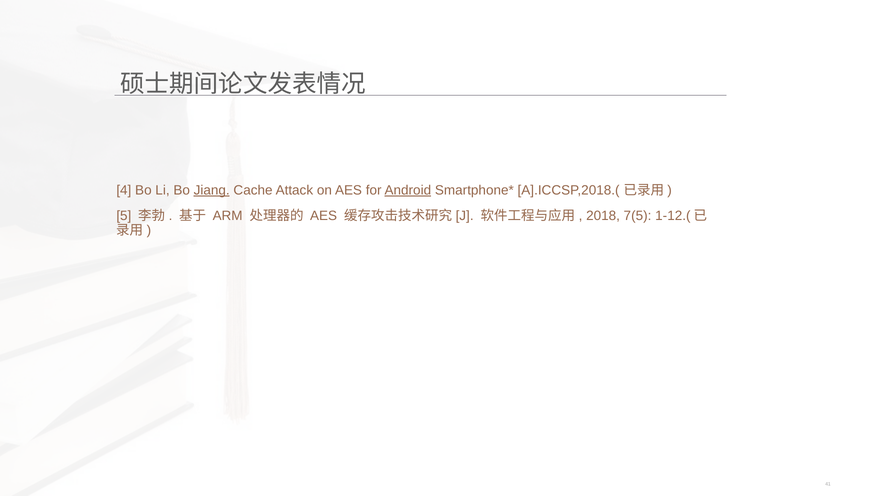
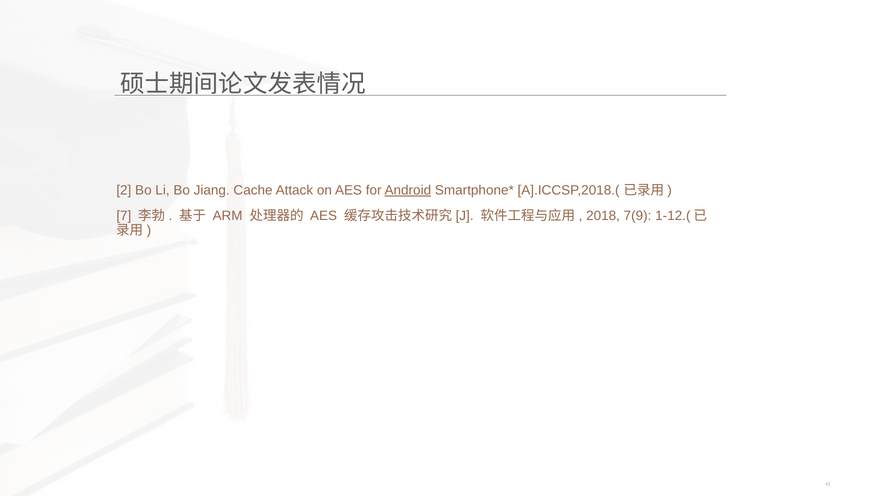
4: 4 -> 2
Jiang underline: present -> none
5: 5 -> 7
7(5: 7(5 -> 7(9
